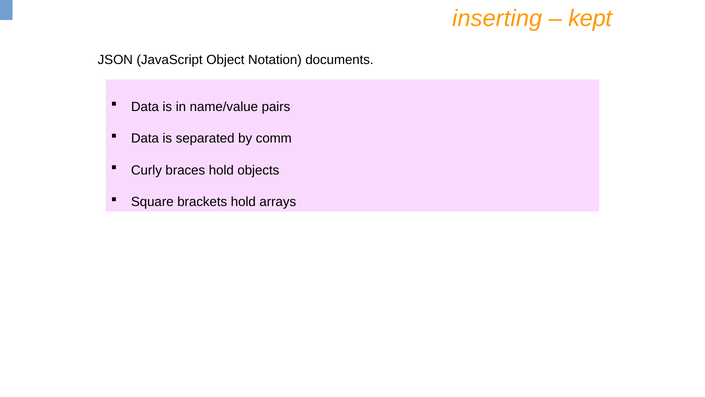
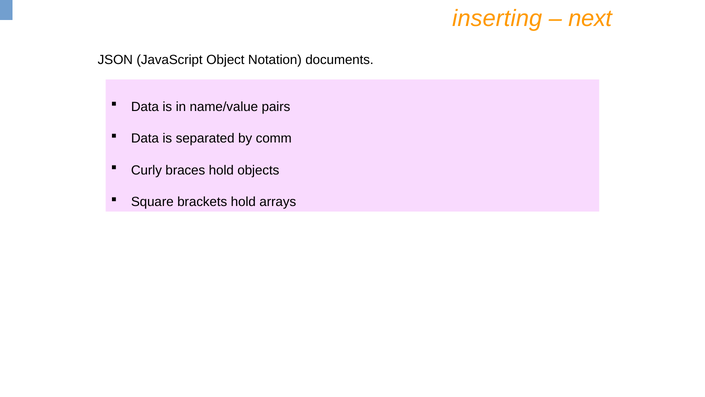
kept: kept -> next
